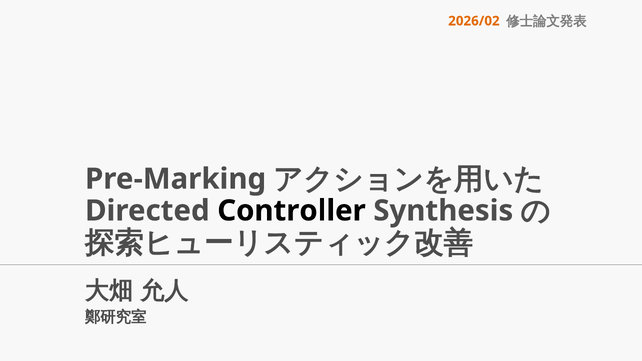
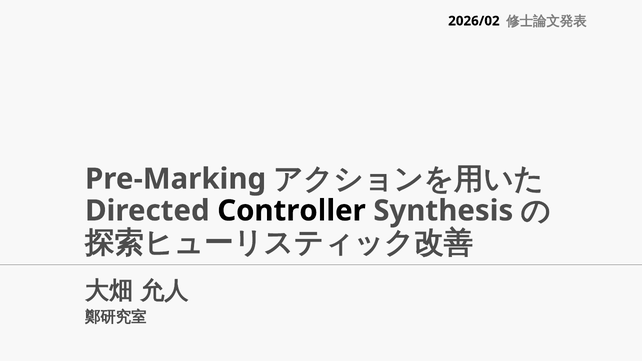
2026/02 colour: orange -> black
